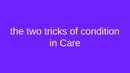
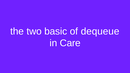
tricks: tricks -> basic
condition: condition -> dequeue
